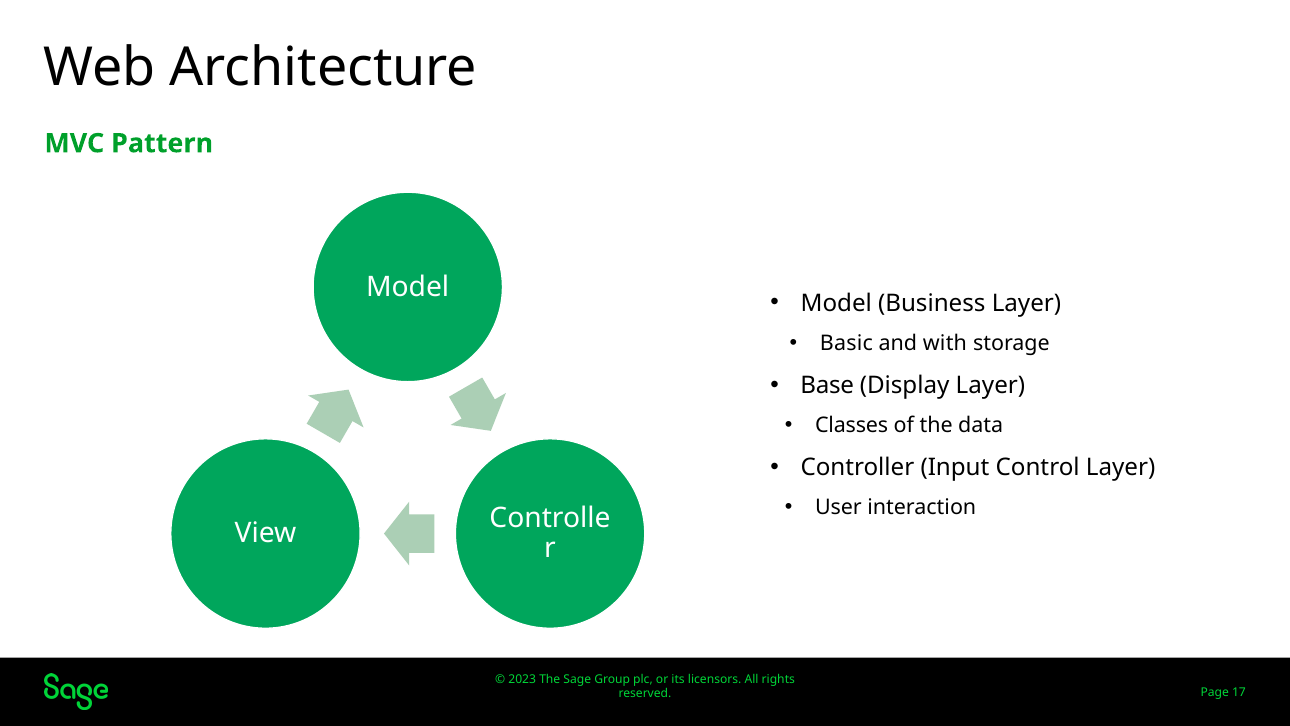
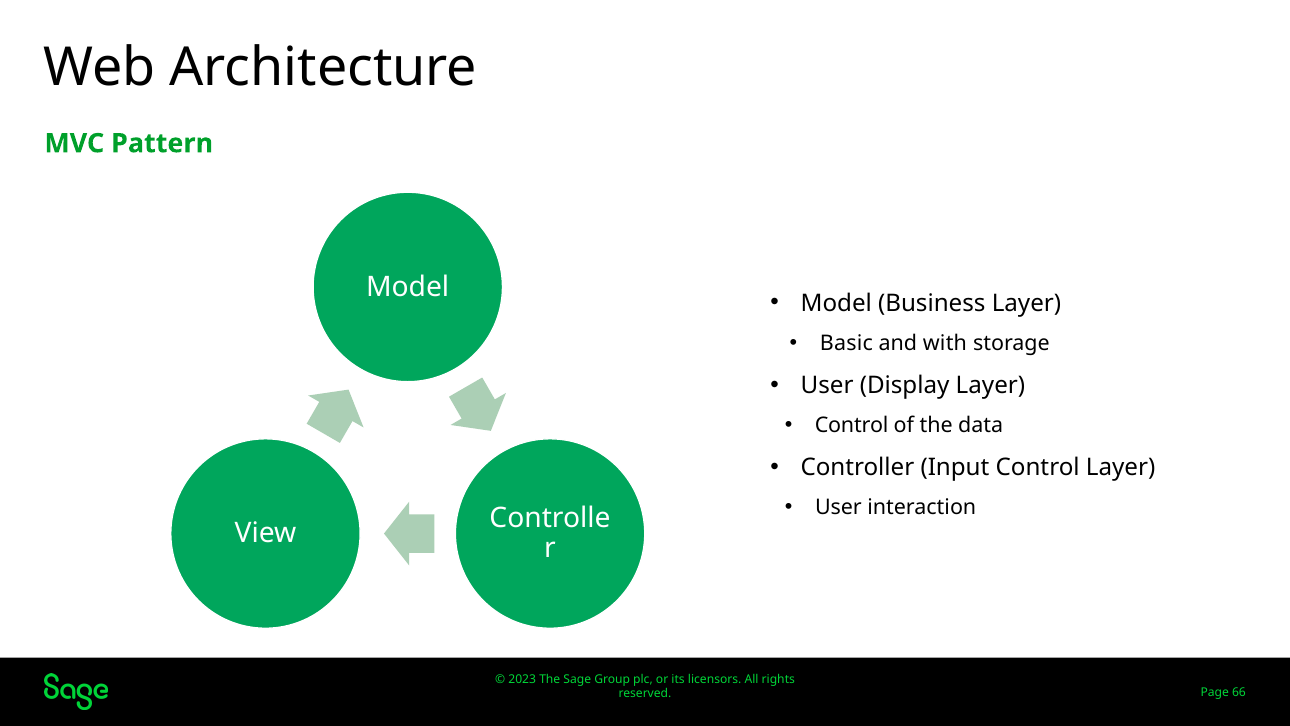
Base at (827, 385): Base -> User
Classes at (852, 425): Classes -> Control
17: 17 -> 66
